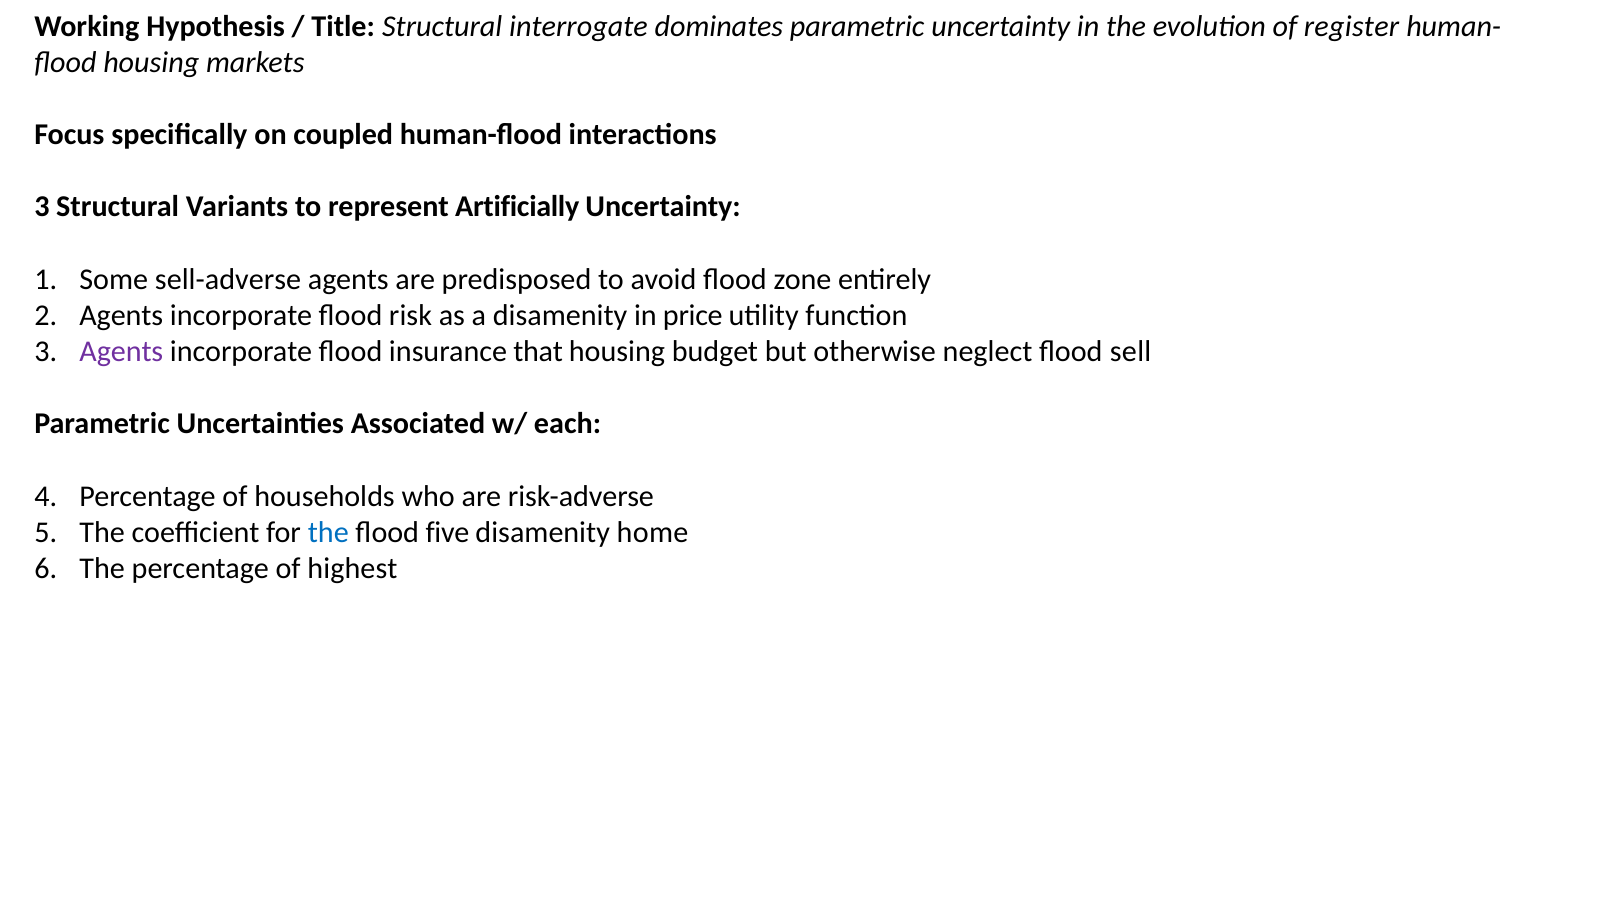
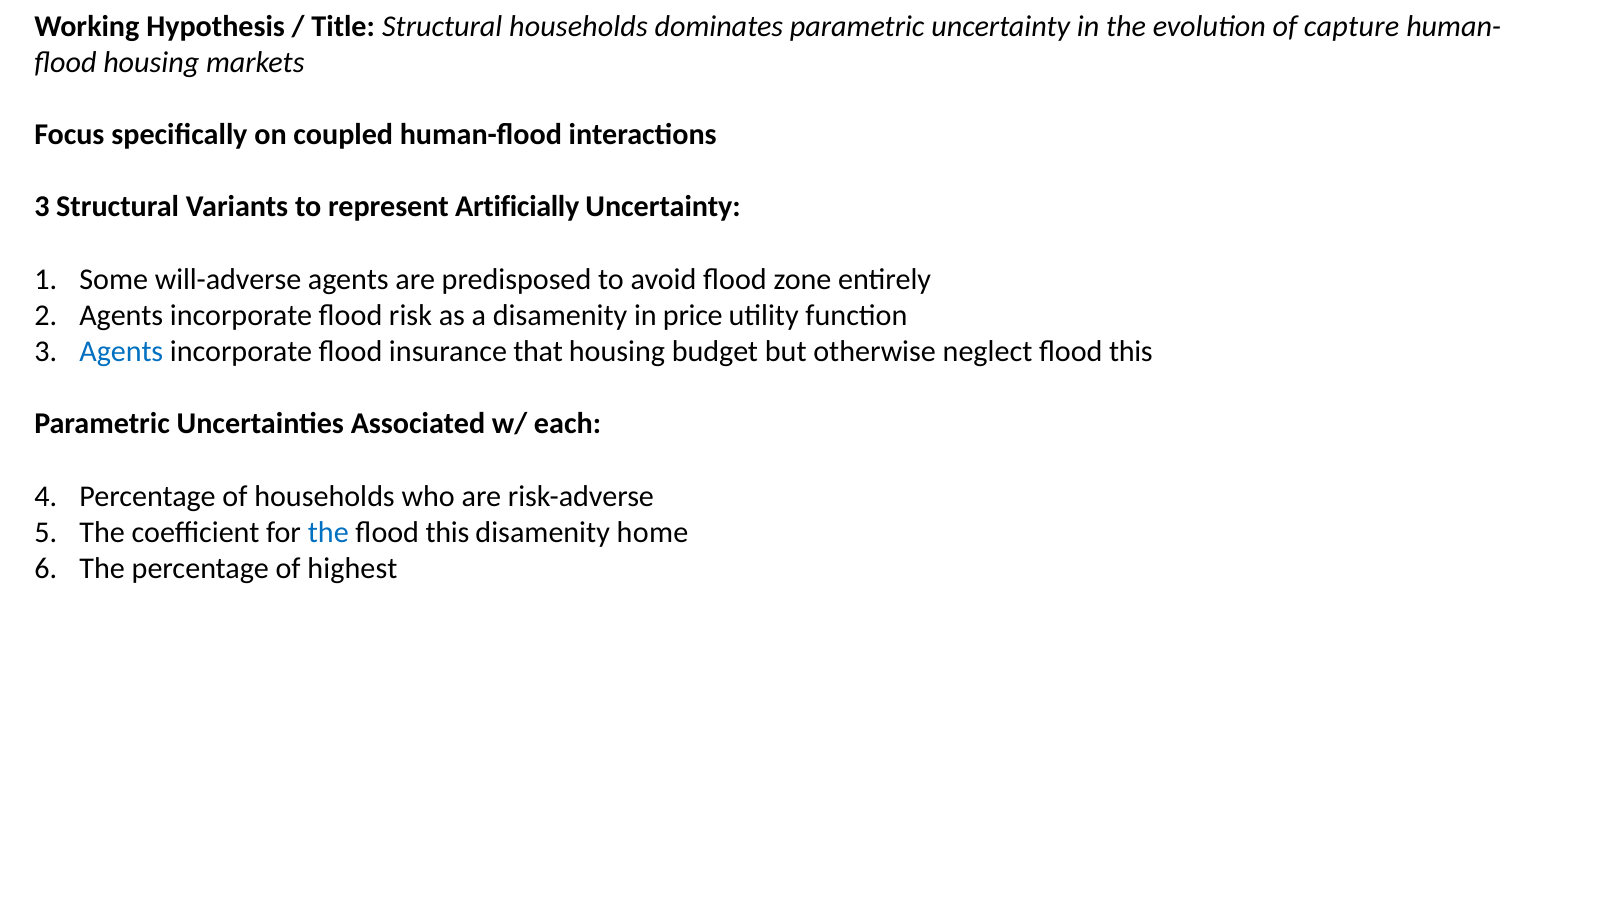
Structural interrogate: interrogate -> households
register: register -> capture
sell-adverse: sell-adverse -> will-adverse
Agents at (121, 351) colour: purple -> blue
neglect flood sell: sell -> this
five at (447, 532): five -> this
